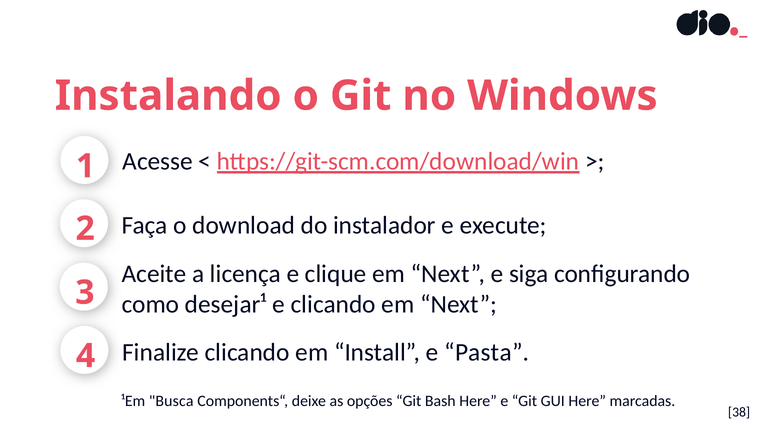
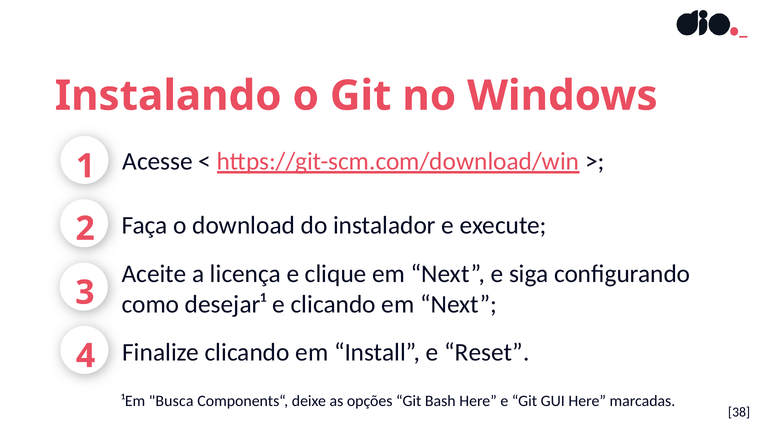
Pasta: Pasta -> Reset
